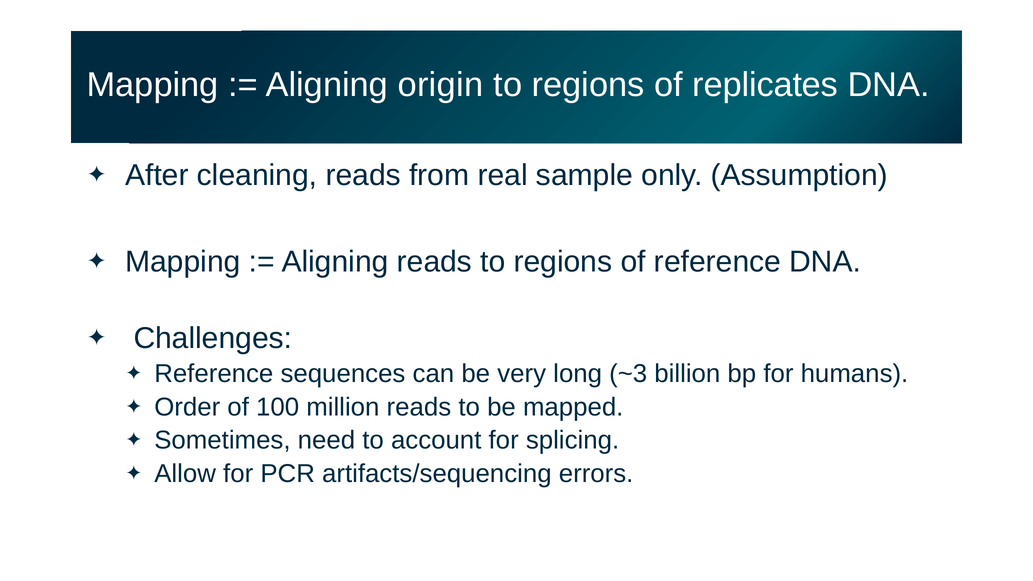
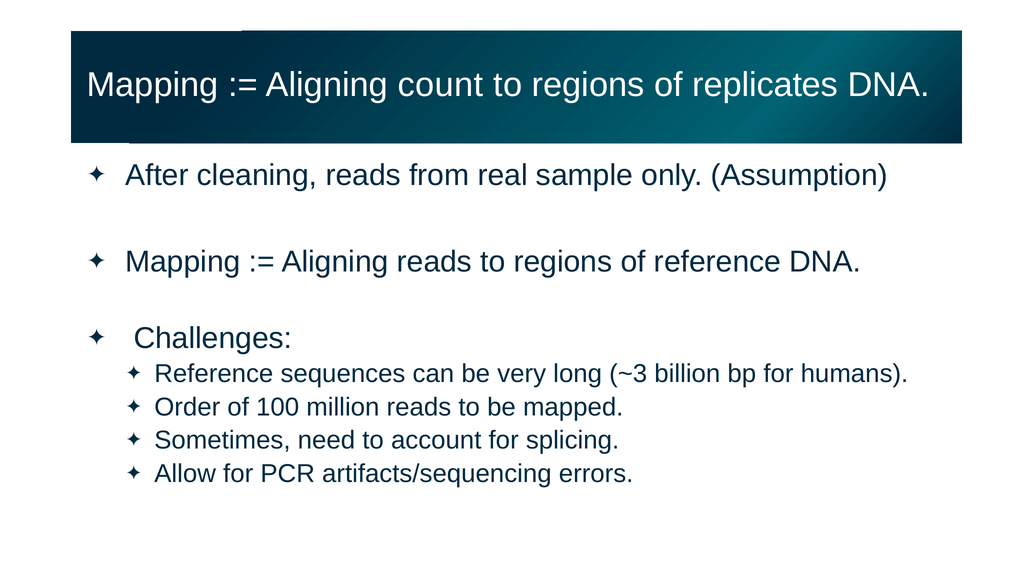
origin: origin -> count
